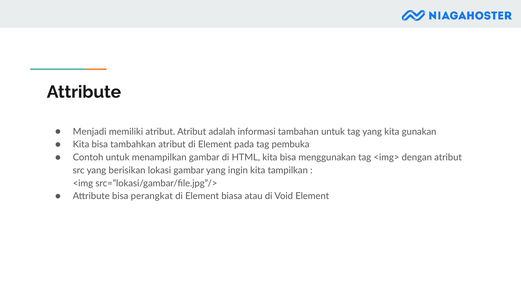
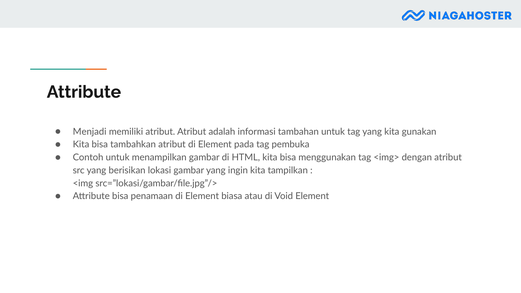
perangkat: perangkat -> penamaan
